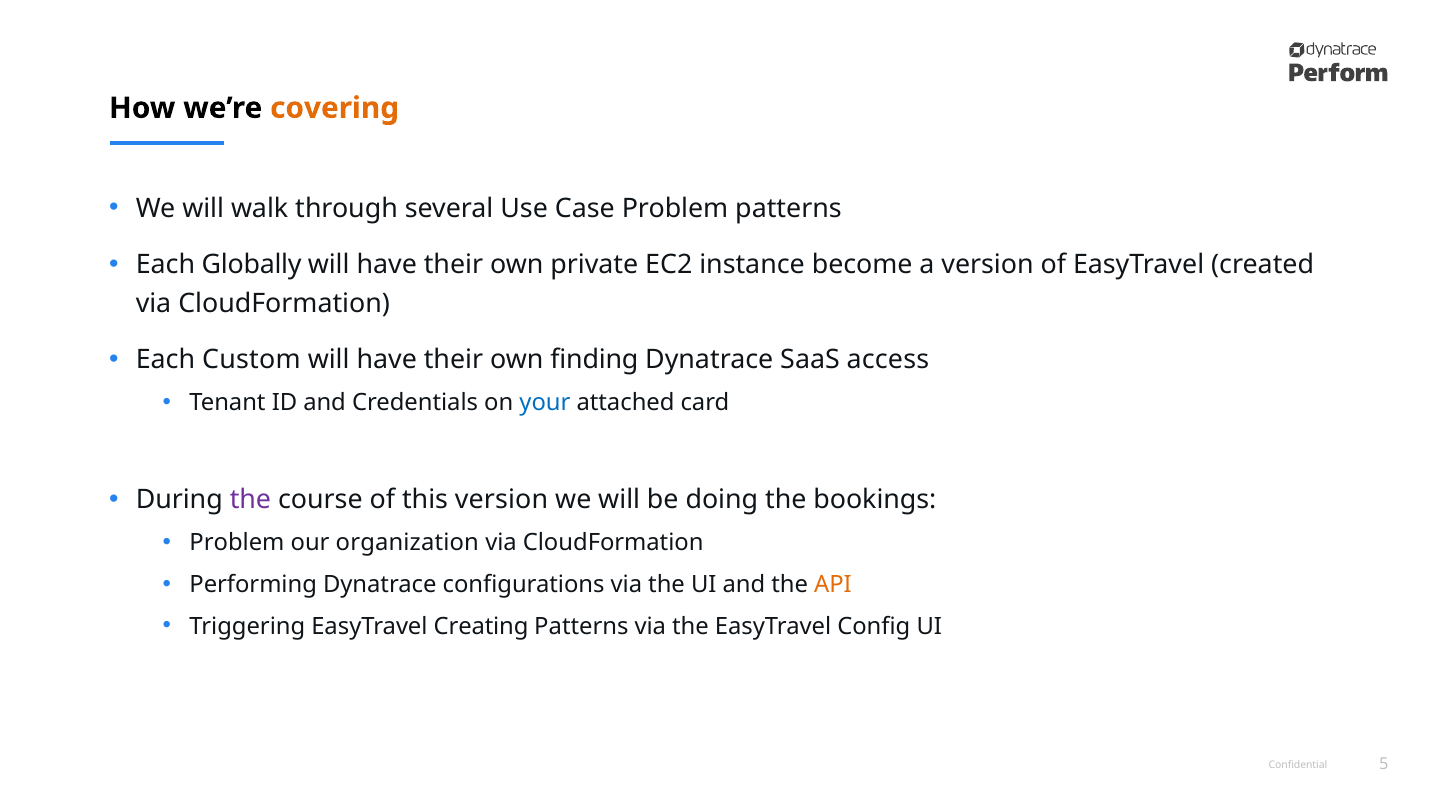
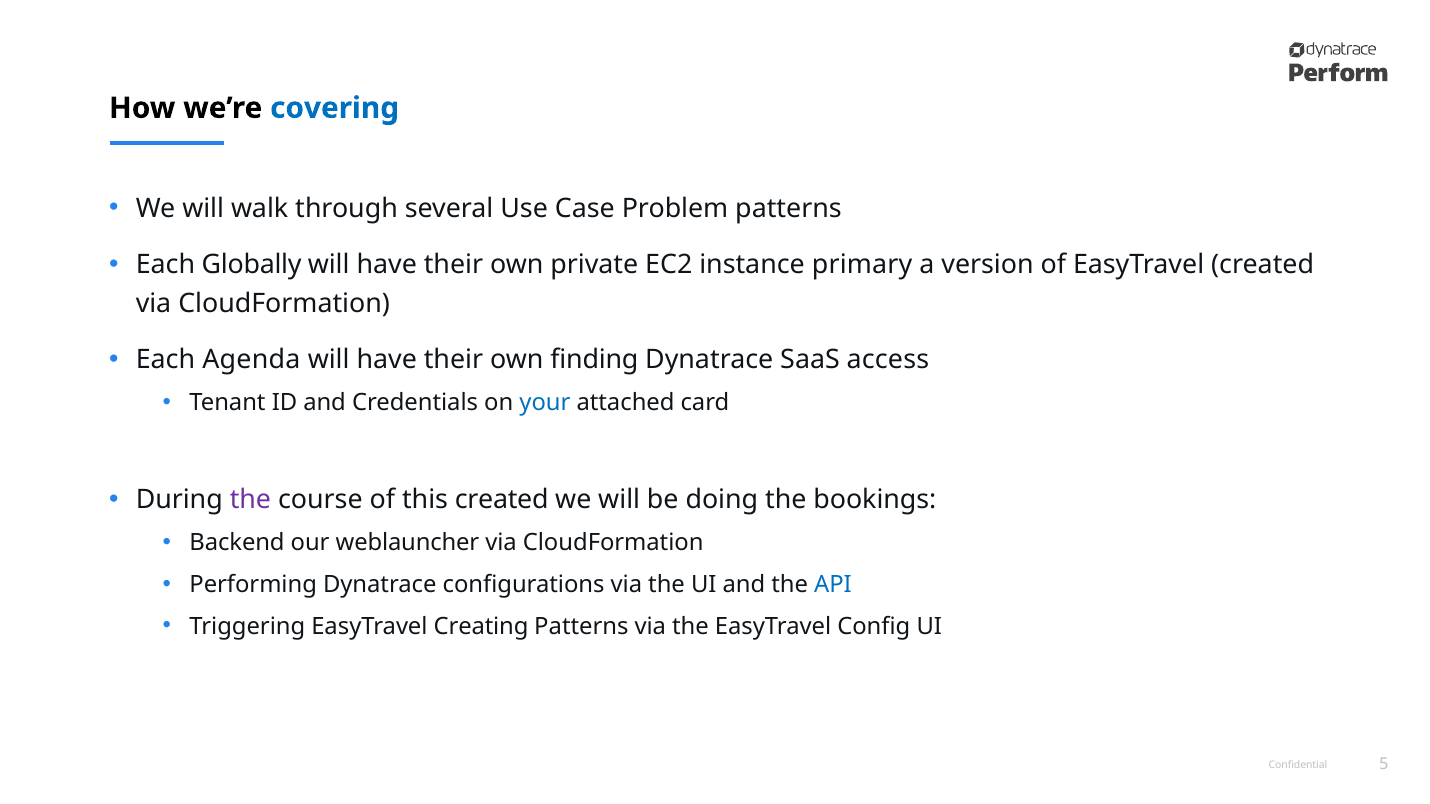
covering colour: orange -> blue
become: become -> primary
Custom: Custom -> Agenda
this version: version -> created
Problem at (237, 543): Problem -> Backend
organization: organization -> weblauncher
API colour: orange -> blue
